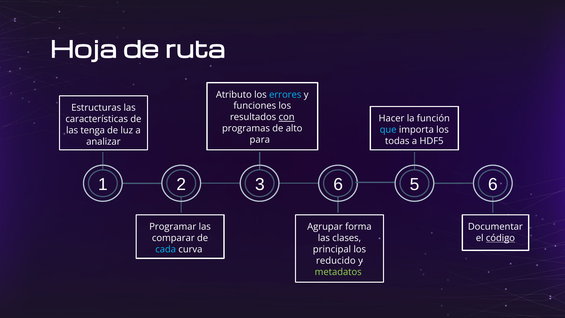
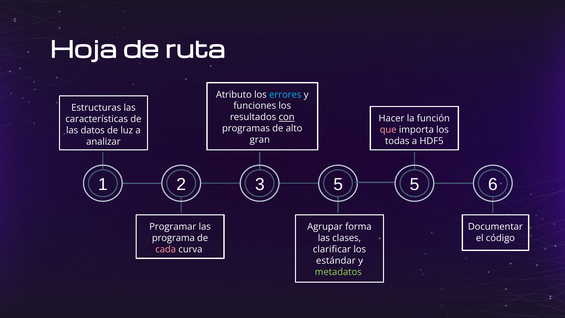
que colour: light blue -> pink
tenga: tenga -> datos
para: para -> gran
3 6: 6 -> 5
comparar: comparar -> programa
código underline: present -> none
cada colour: light blue -> pink
principal: principal -> clarificar
reducido: reducido -> estándar
